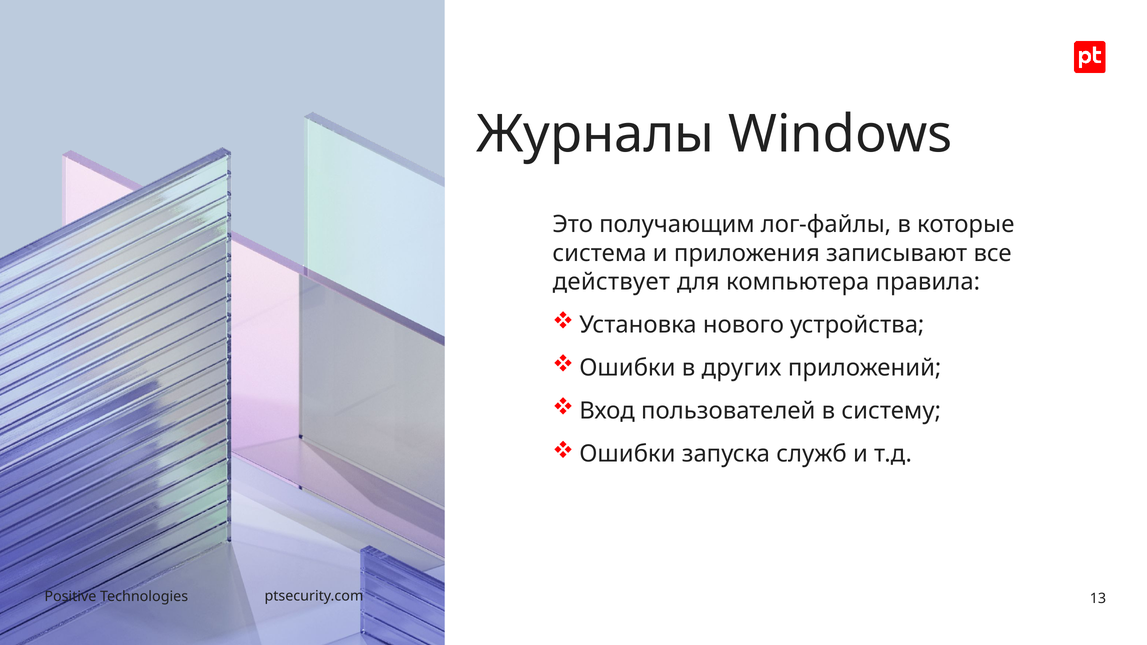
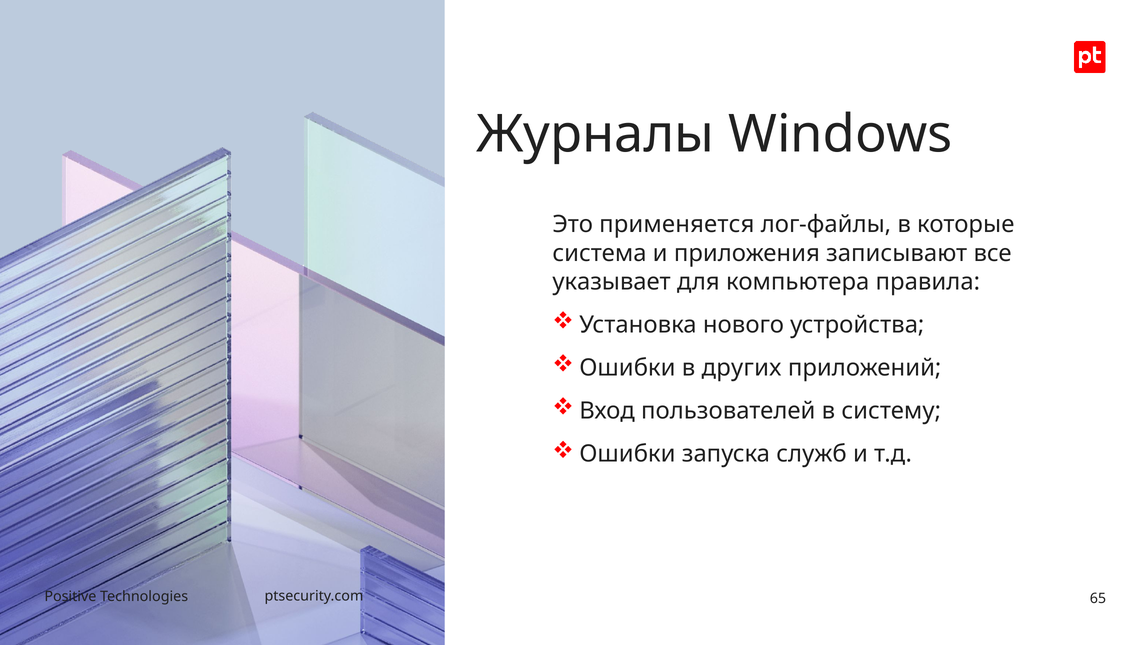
получающим: получающим -> применяется
действует: действует -> указывает
13: 13 -> 65
